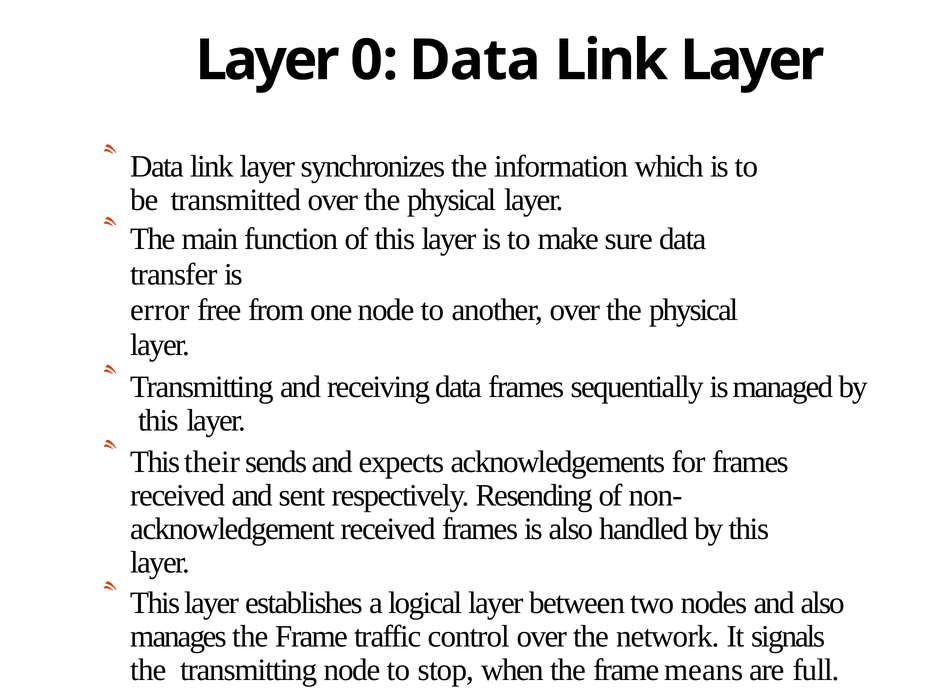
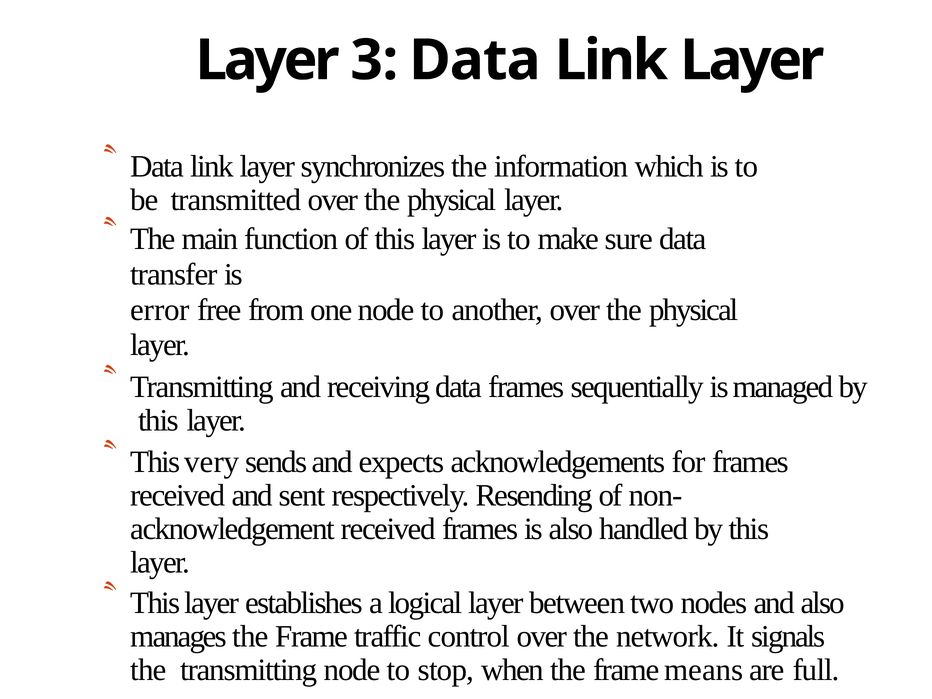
0: 0 -> 3
their: their -> very
